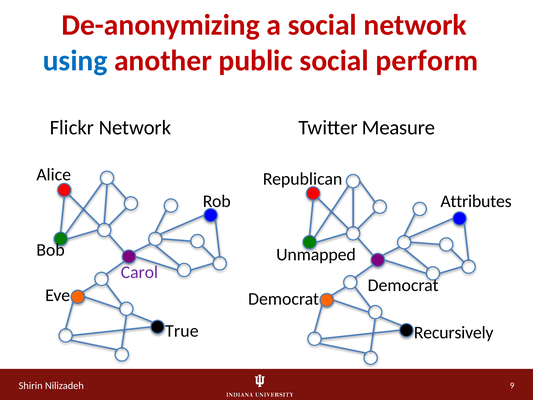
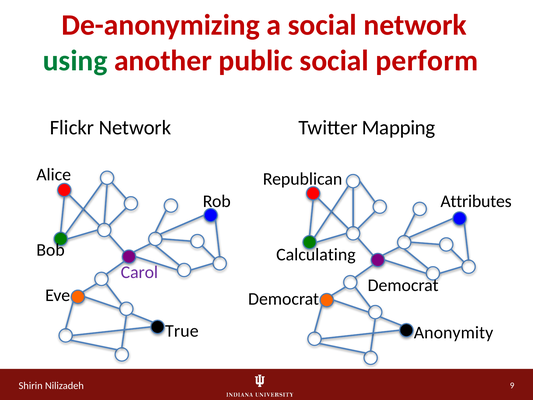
using colour: blue -> green
Measure: Measure -> Mapping
Unmapped: Unmapped -> Calculating
Recursively: Recursively -> Anonymity
